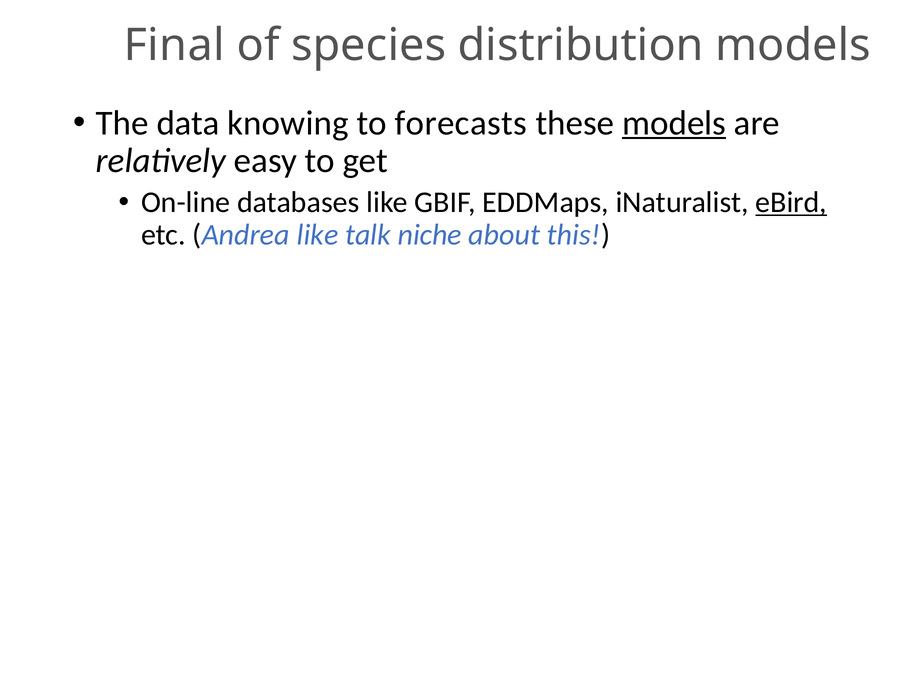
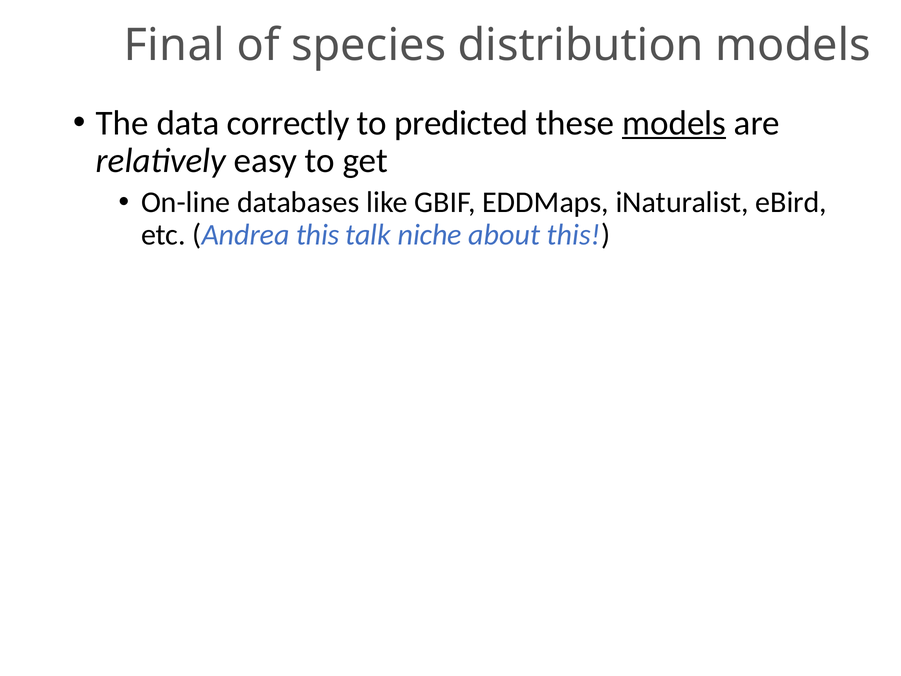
knowing: knowing -> correctly
forecasts: forecasts -> predicted
eBird underline: present -> none
Andrea like: like -> this
